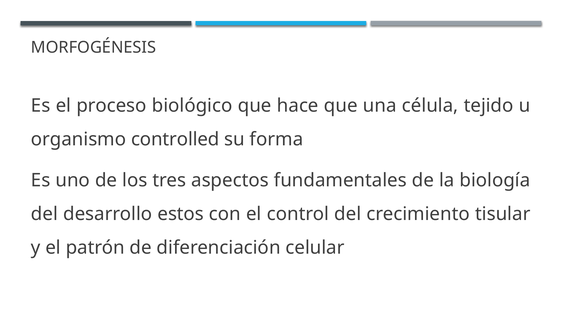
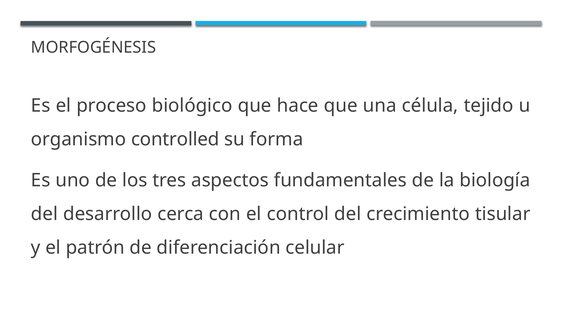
estos: estos -> cerca
